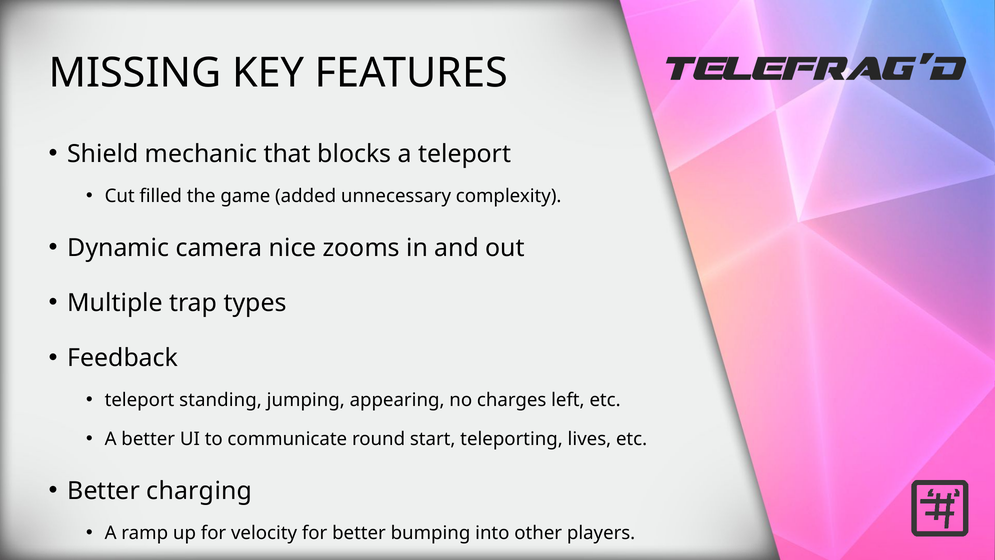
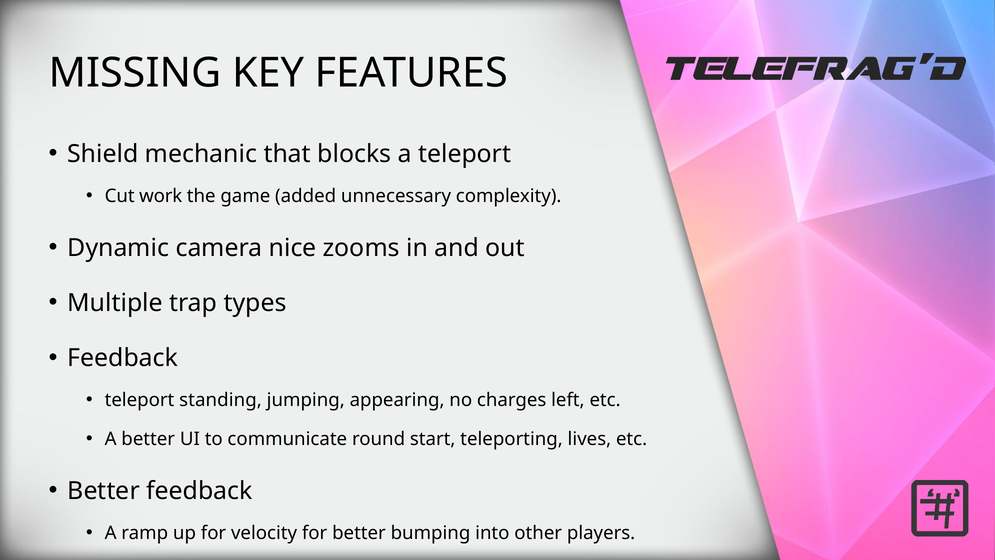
filled: filled -> work
Better charging: charging -> feedback
